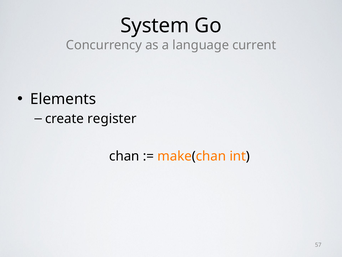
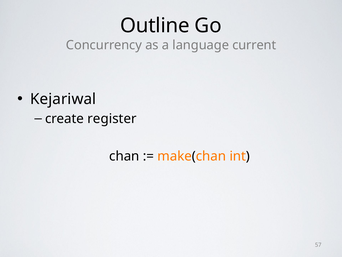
System: System -> Outline
Elements: Elements -> Kejariwal
